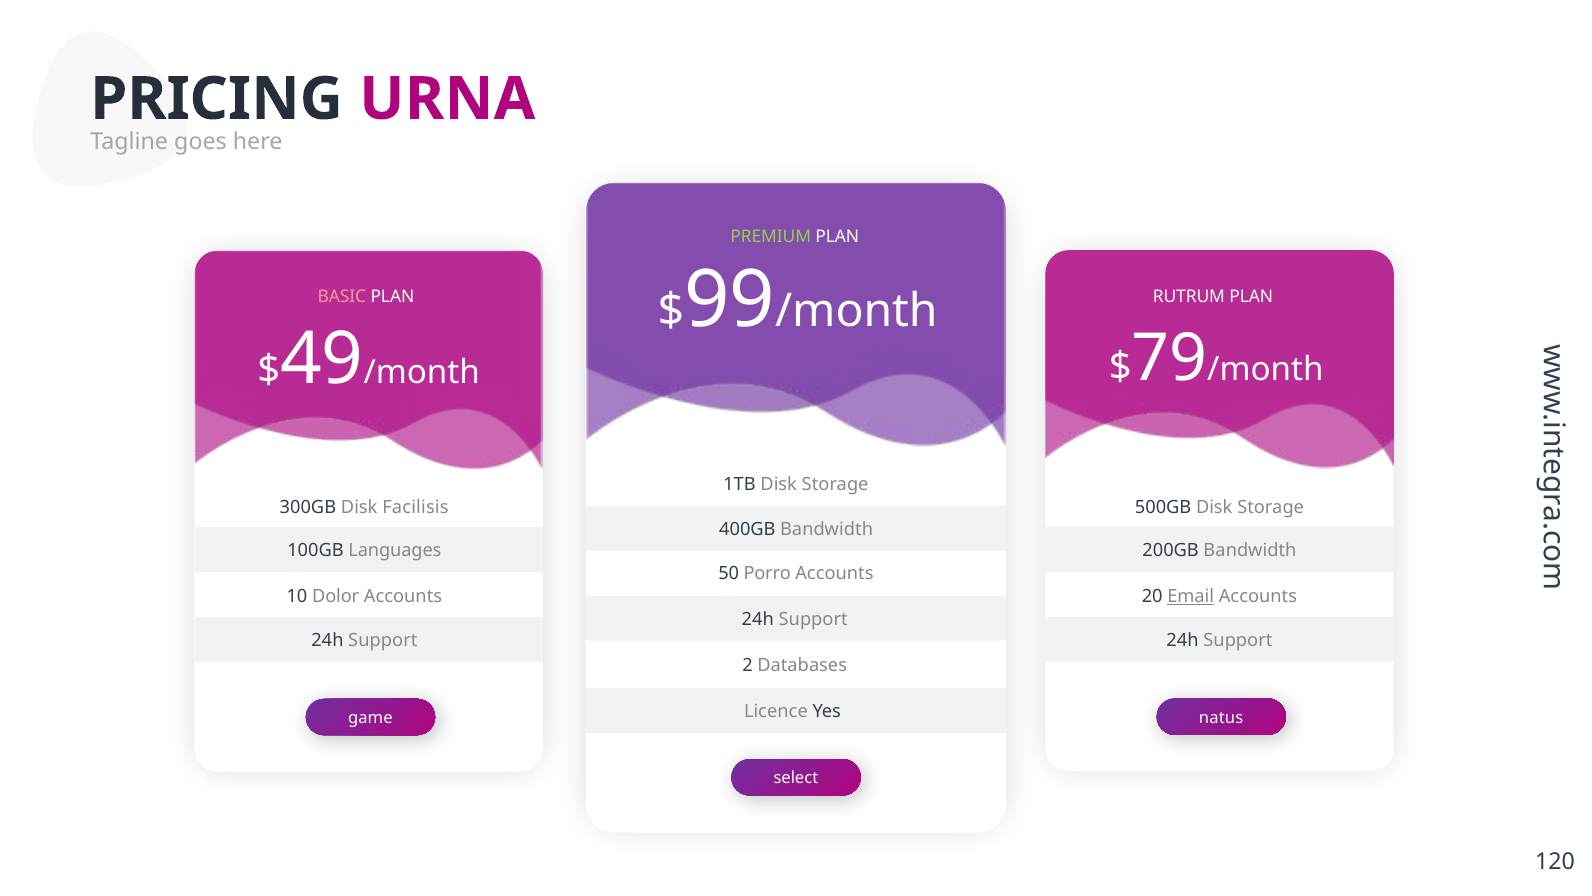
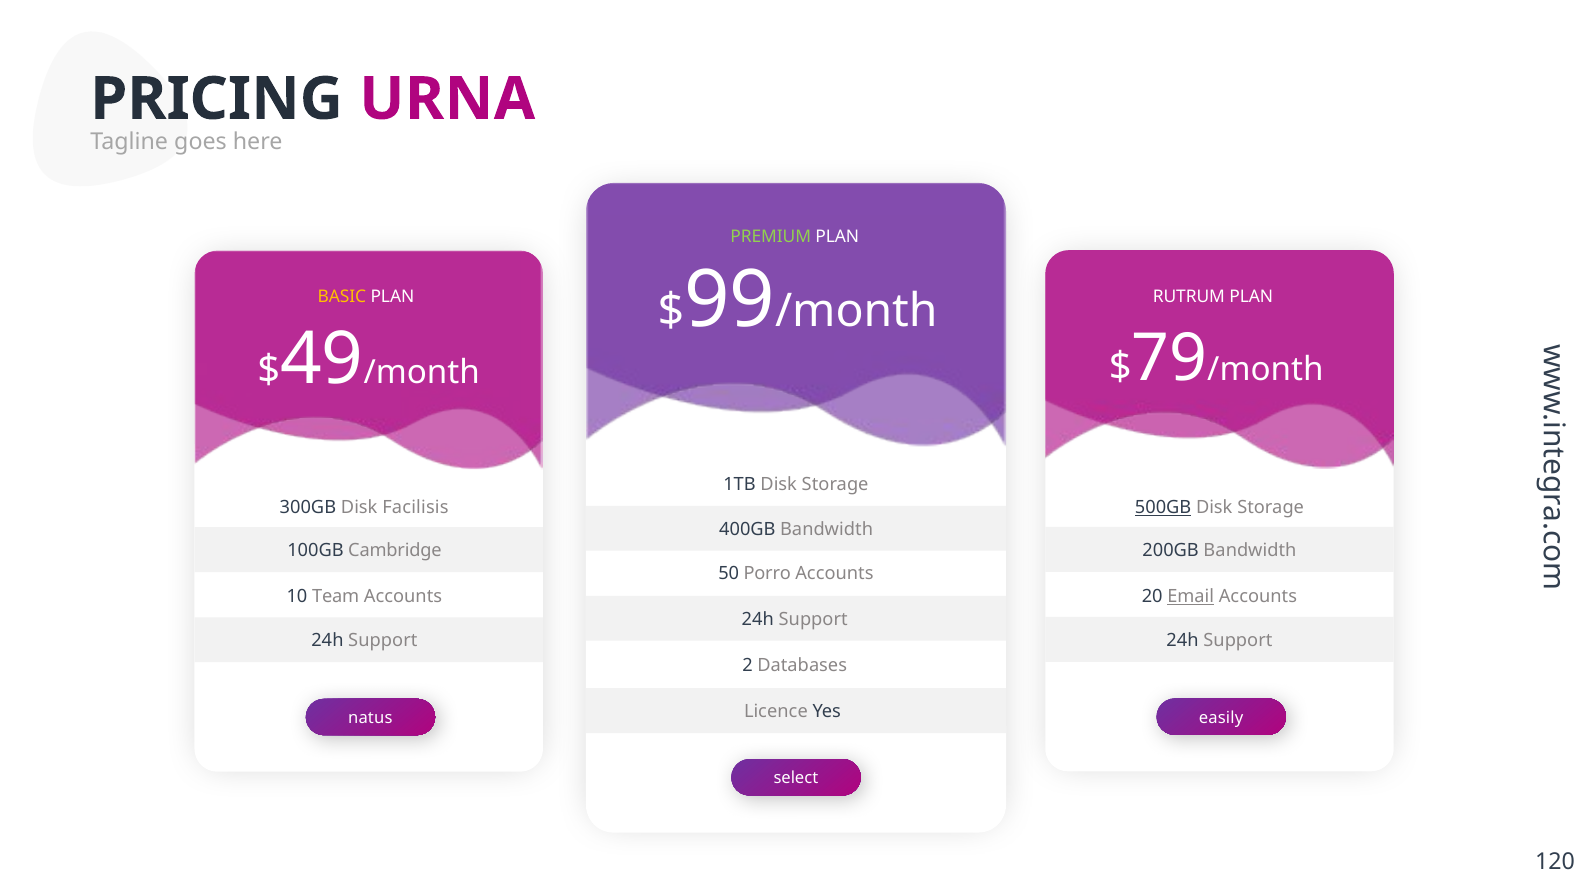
BASIC colour: pink -> yellow
500GB underline: none -> present
Languages: Languages -> Cambridge
Dolor: Dolor -> Team
natus: natus -> easily
game: game -> natus
